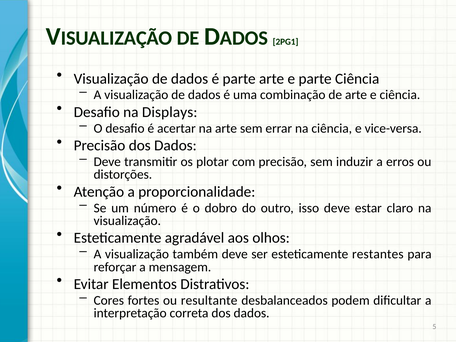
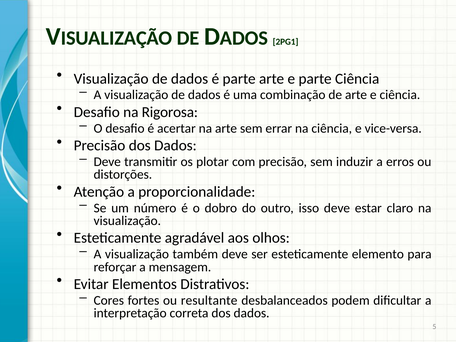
Displays: Displays -> Rigorosa
restantes: restantes -> elemento
